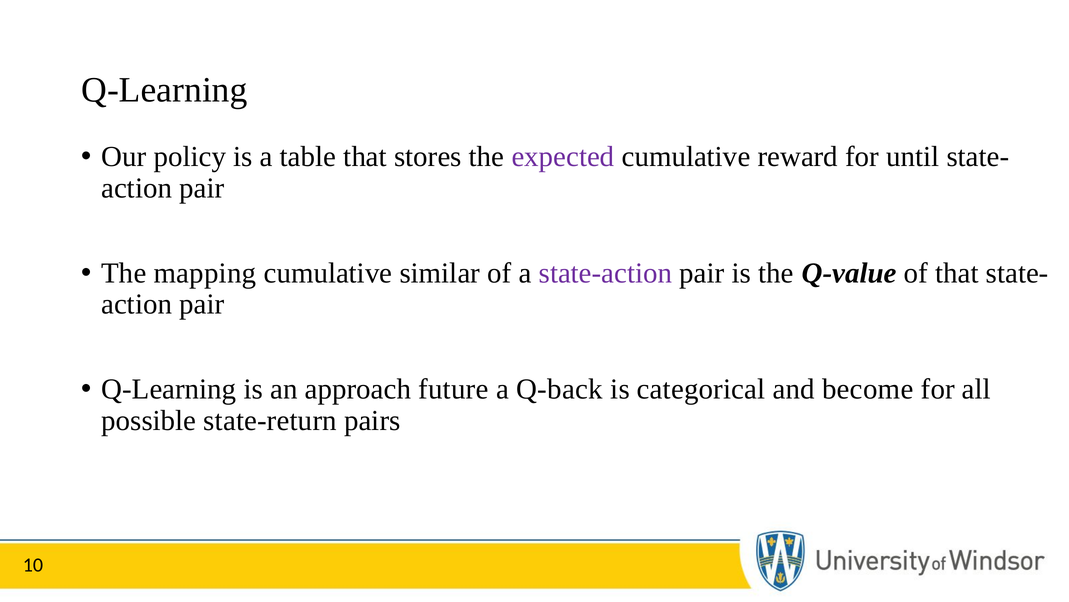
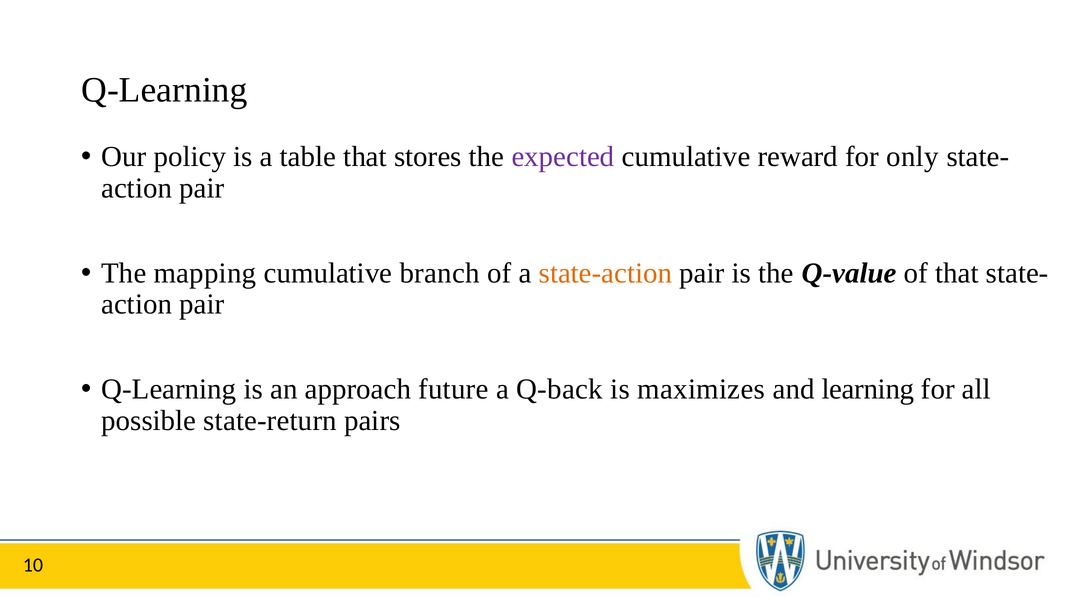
until: until -> only
similar: similar -> branch
state-action colour: purple -> orange
categorical: categorical -> maximizes
become: become -> learning
